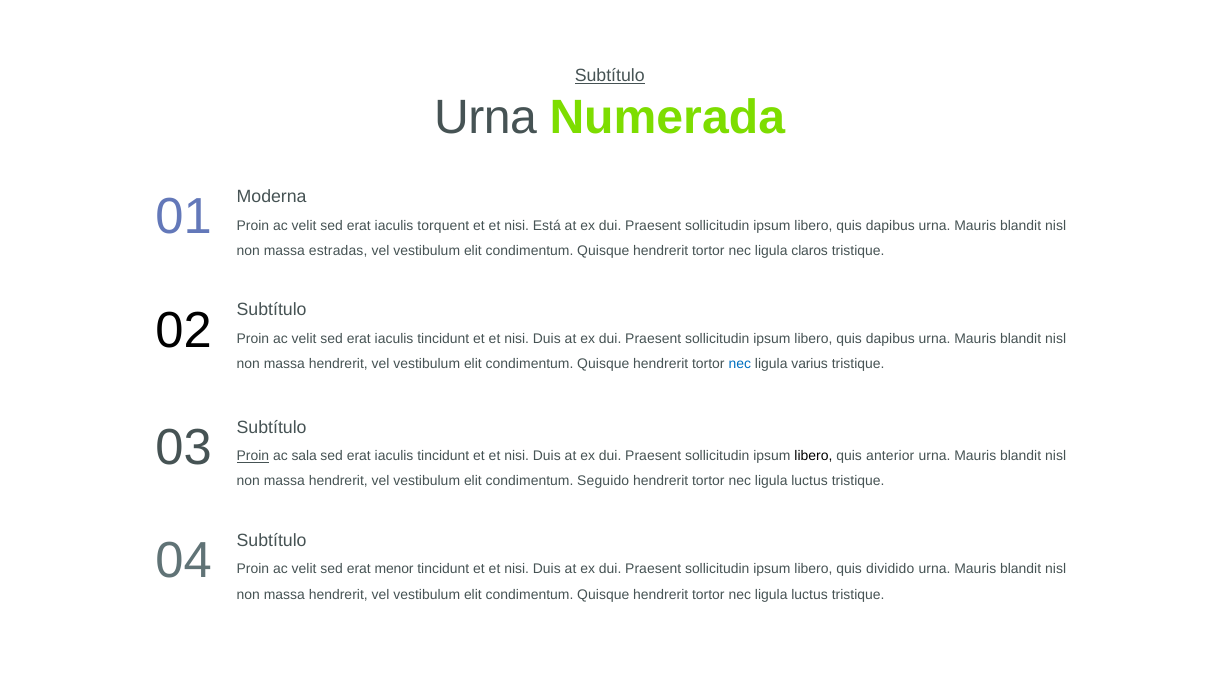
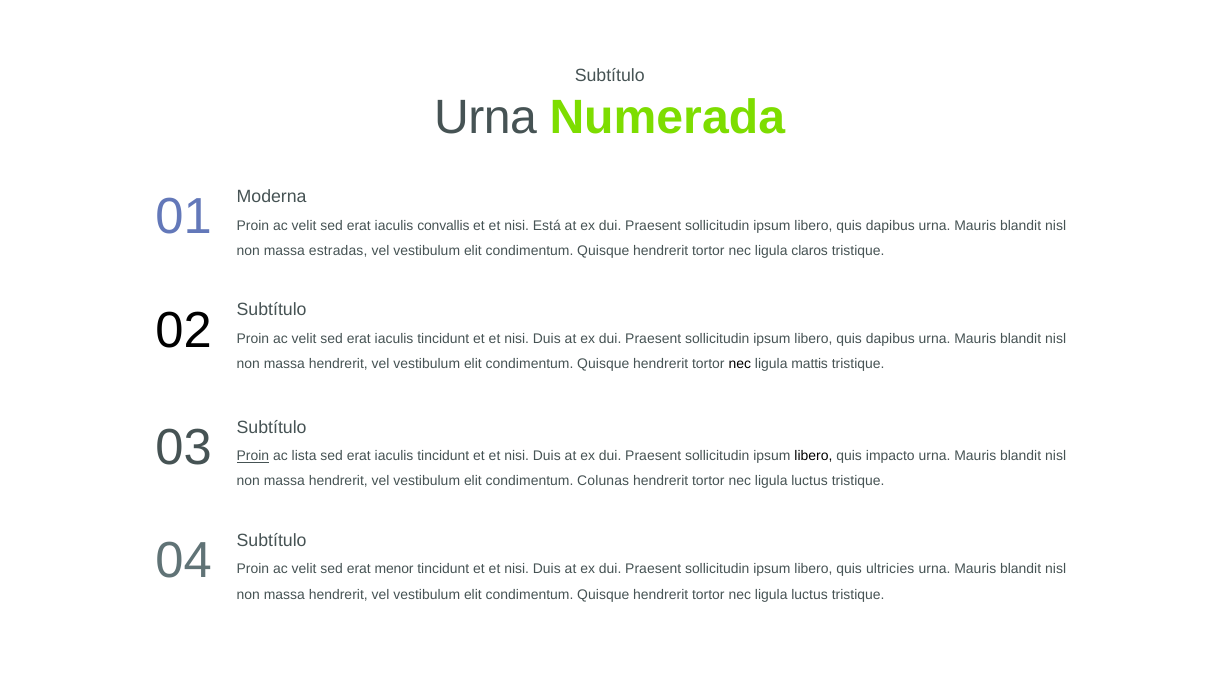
Subtítulo at (610, 76) underline: present -> none
torquent: torquent -> convallis
nec at (740, 364) colour: blue -> black
varius: varius -> mattis
sala: sala -> lista
anterior: anterior -> impacto
Seguido: Seguido -> Colunas
dividido: dividido -> ultricies
